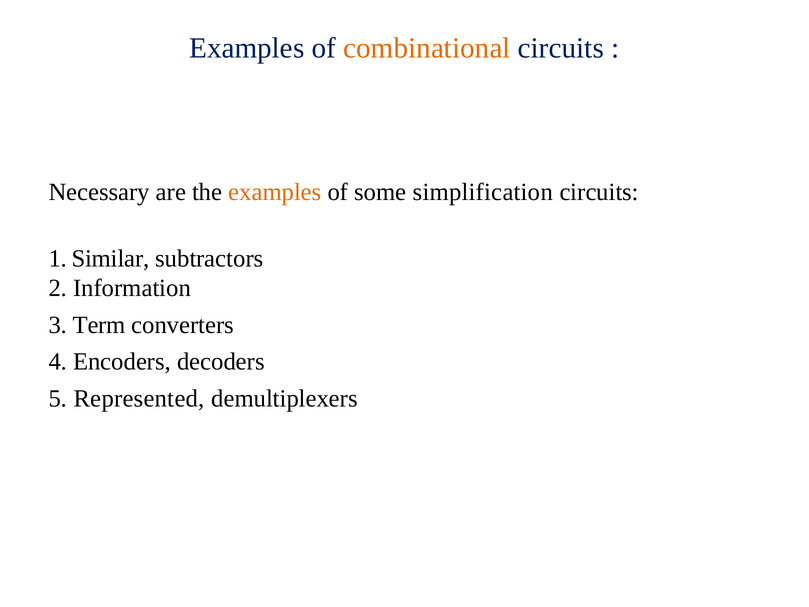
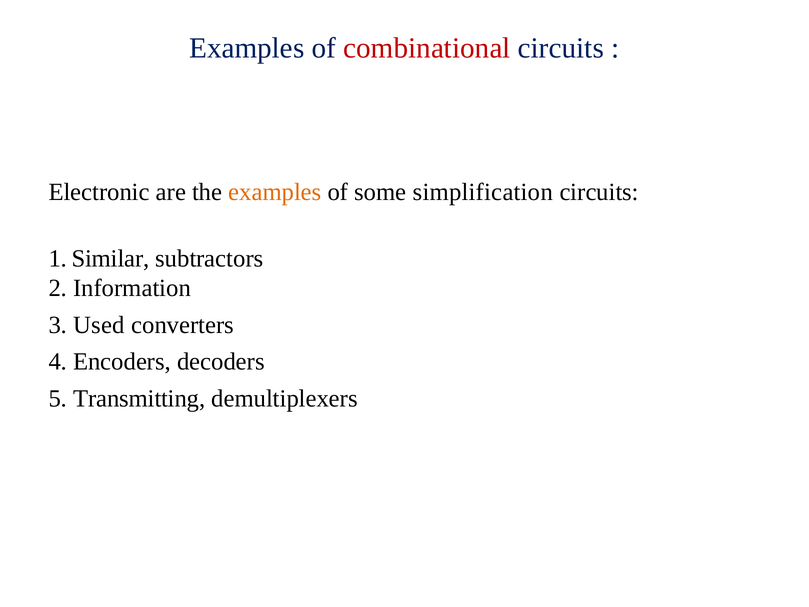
combinational colour: orange -> red
Necessary: Necessary -> Electronic
Term: Term -> Used
Represented: Represented -> Transmitting
